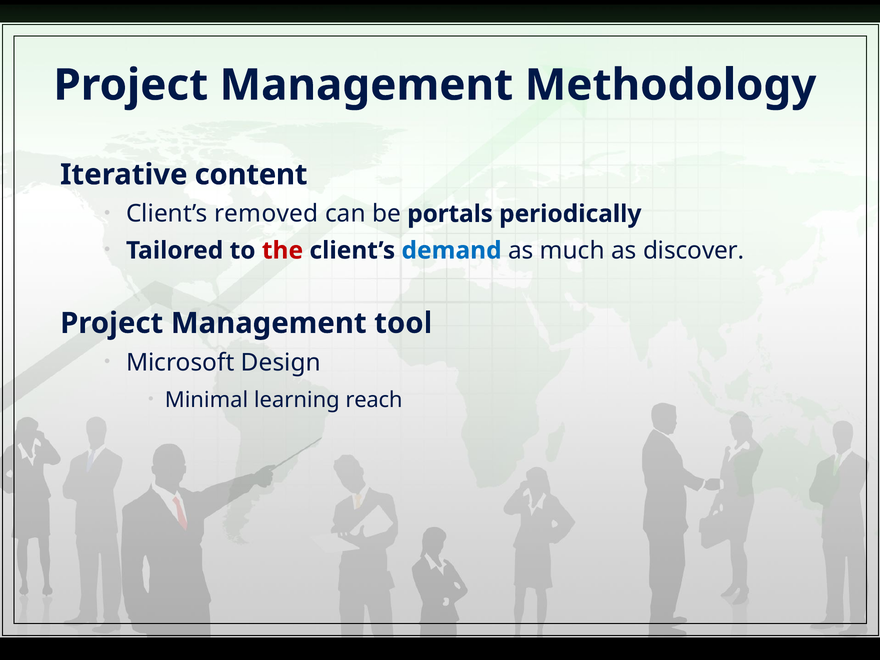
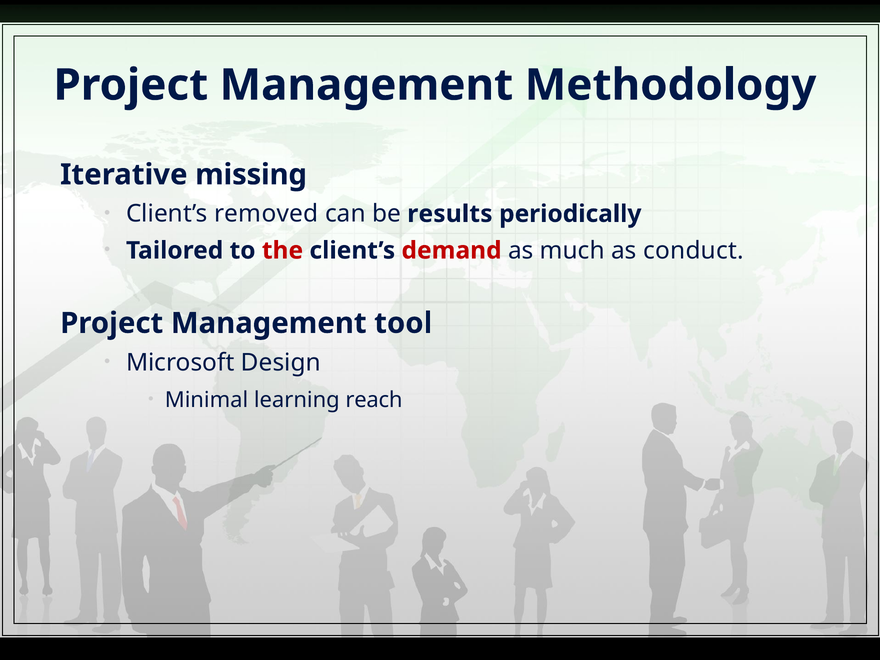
content: content -> missing
portals: portals -> results
demand colour: blue -> red
discover: discover -> conduct
